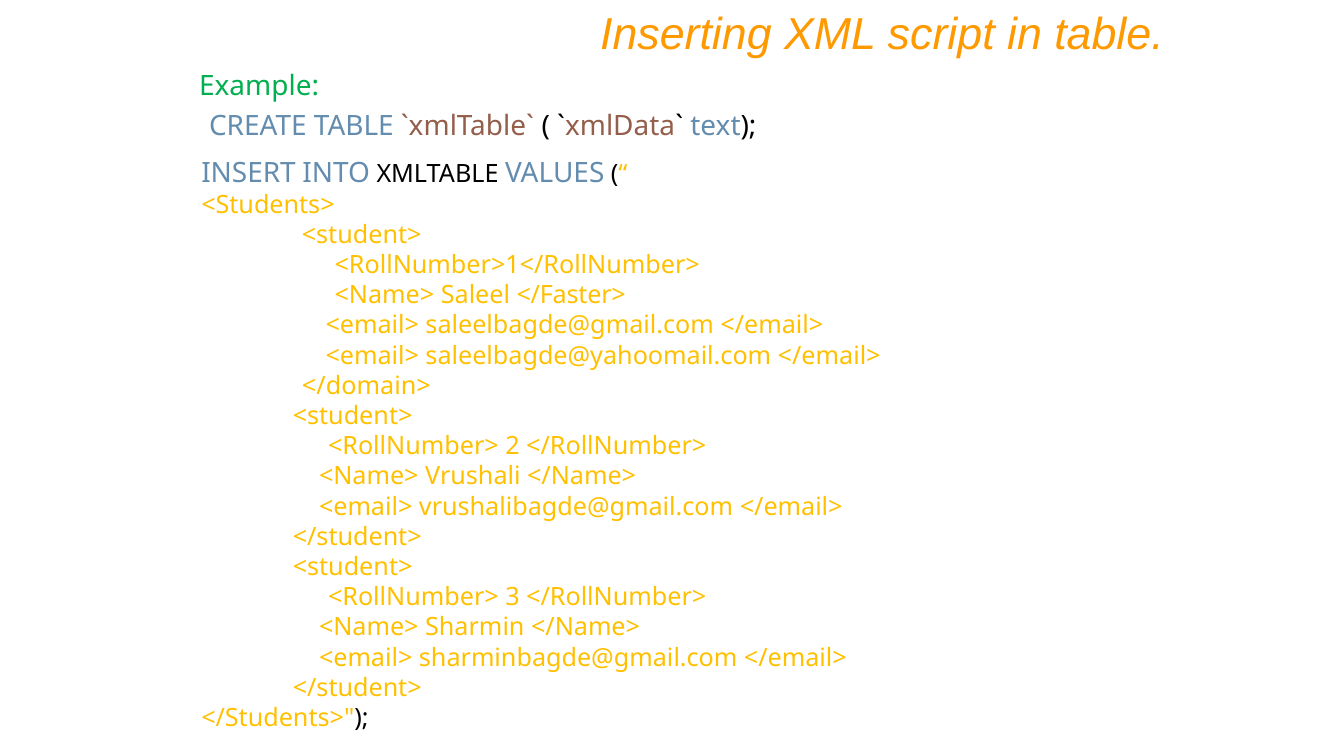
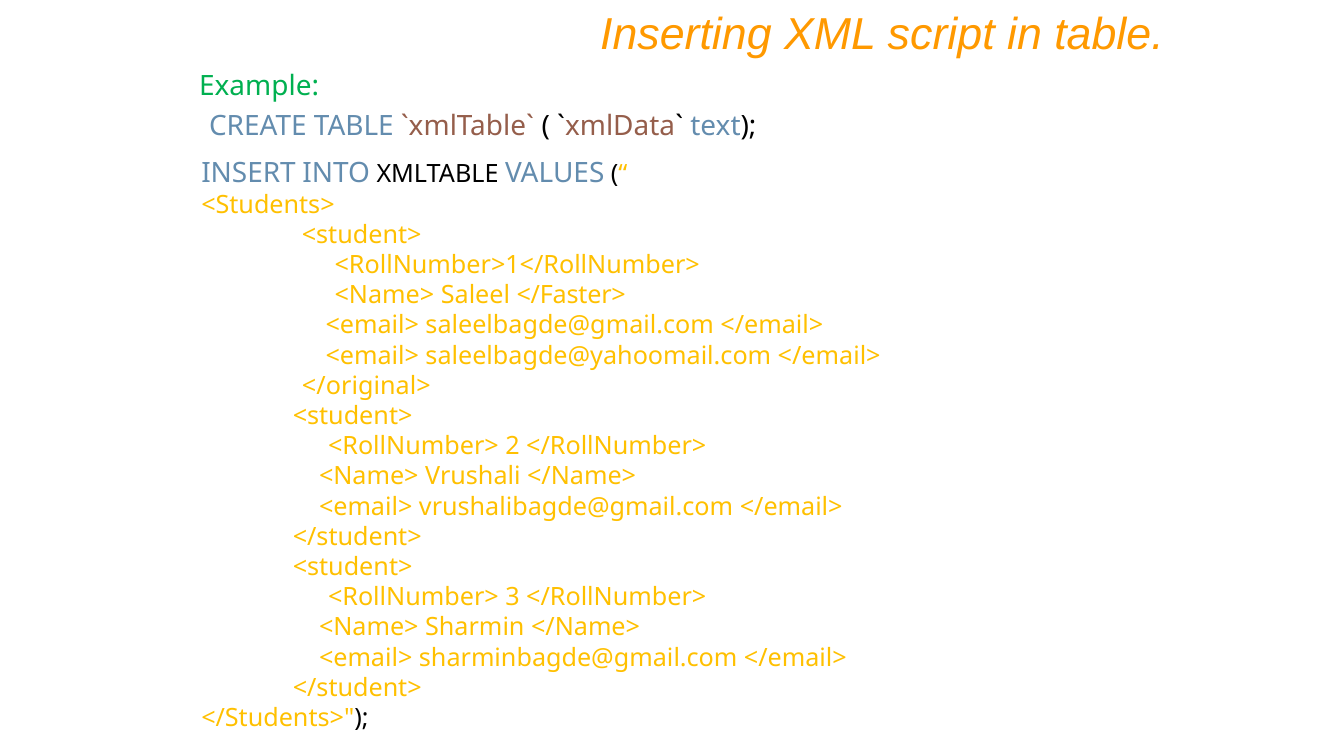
</domain>: </domain> -> </original>
